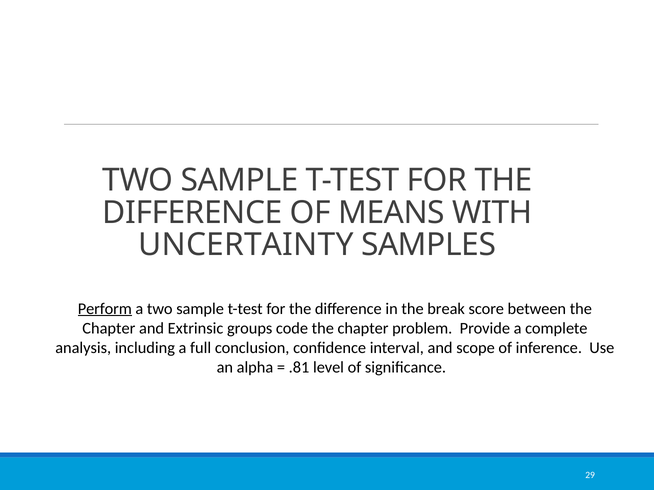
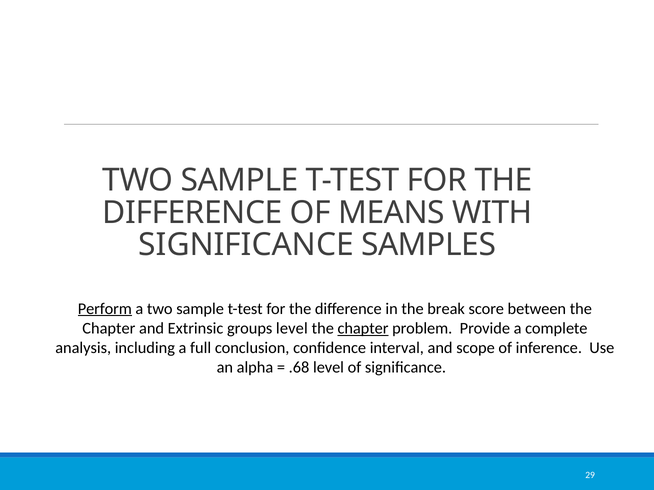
UNCERTAINTY at (246, 245): UNCERTAINTY -> SIGNIFICANCE
groups code: code -> level
chapter at (363, 329) underline: none -> present
.81: .81 -> .68
